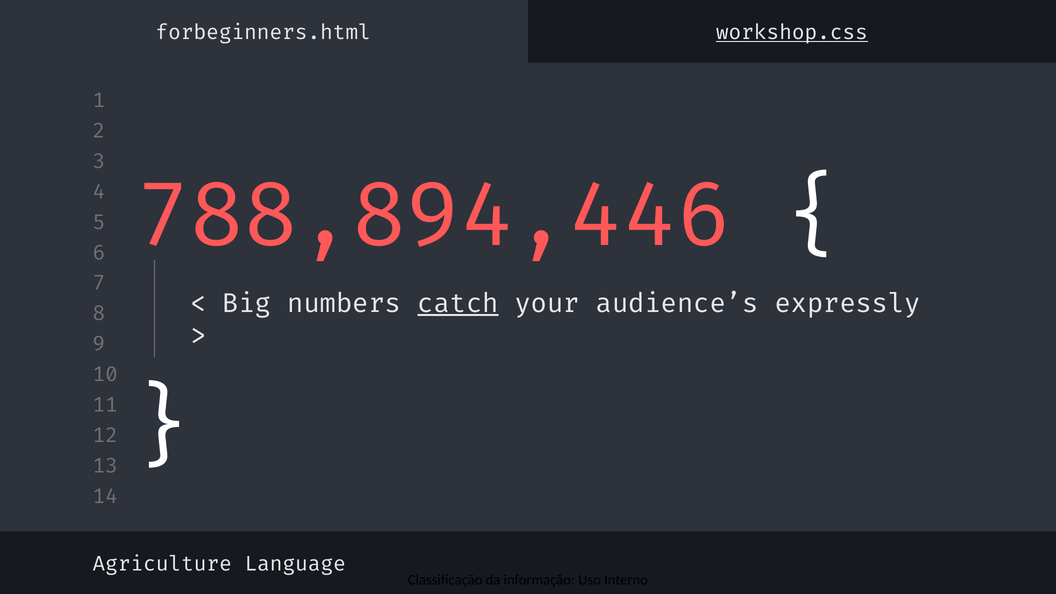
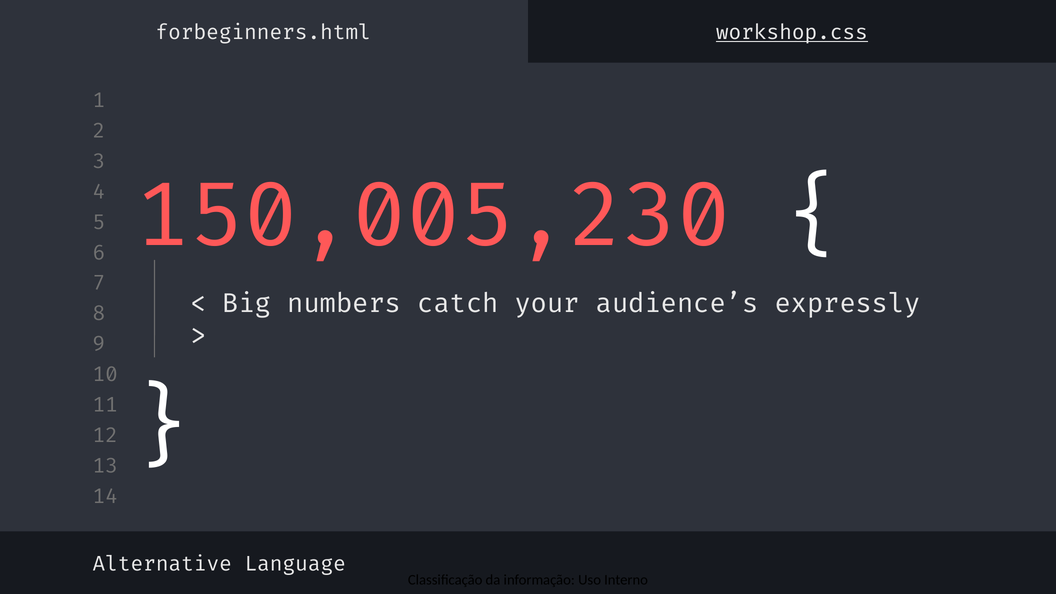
788,894,446: 788,894,446 -> 150,005,230
catch underline: present -> none
Agriculture: Agriculture -> Alternative
